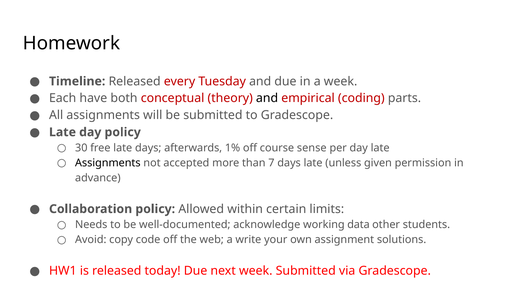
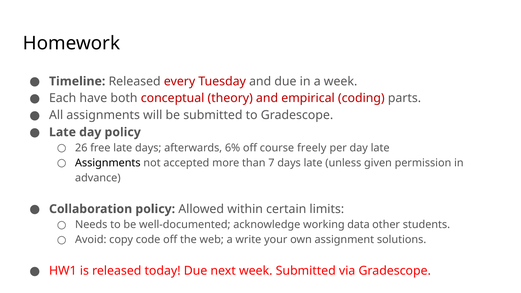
and at (267, 98) colour: black -> red
30: 30 -> 26
1%: 1% -> 6%
sense: sense -> freely
